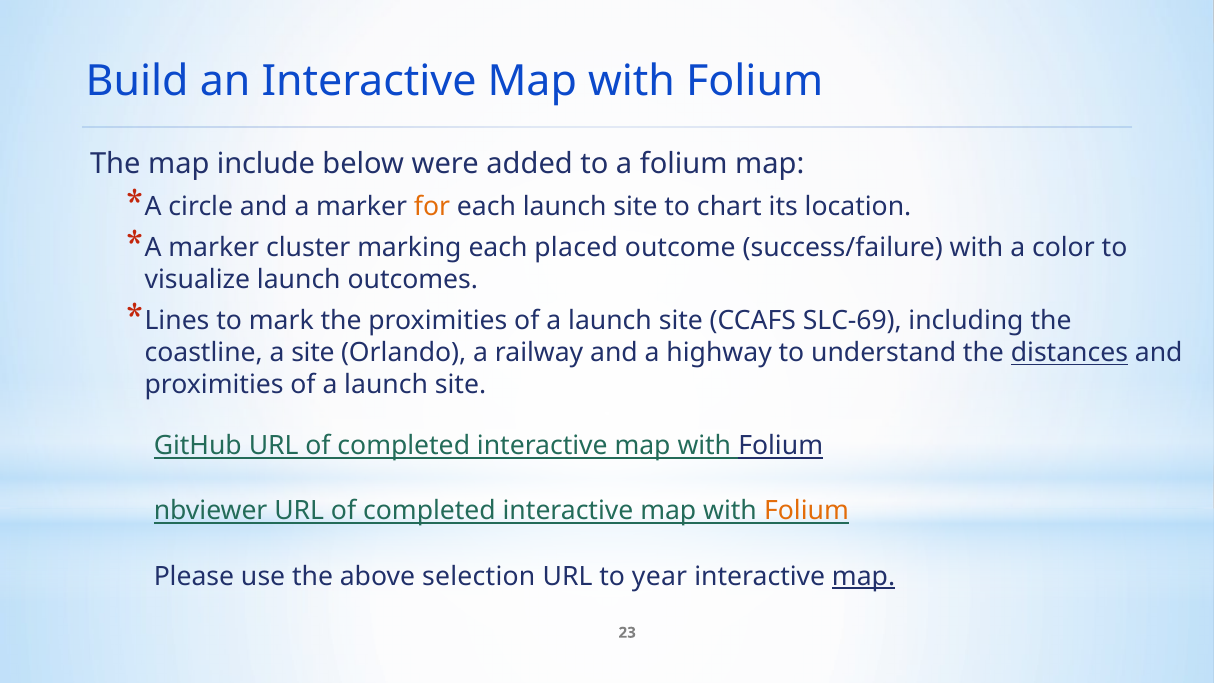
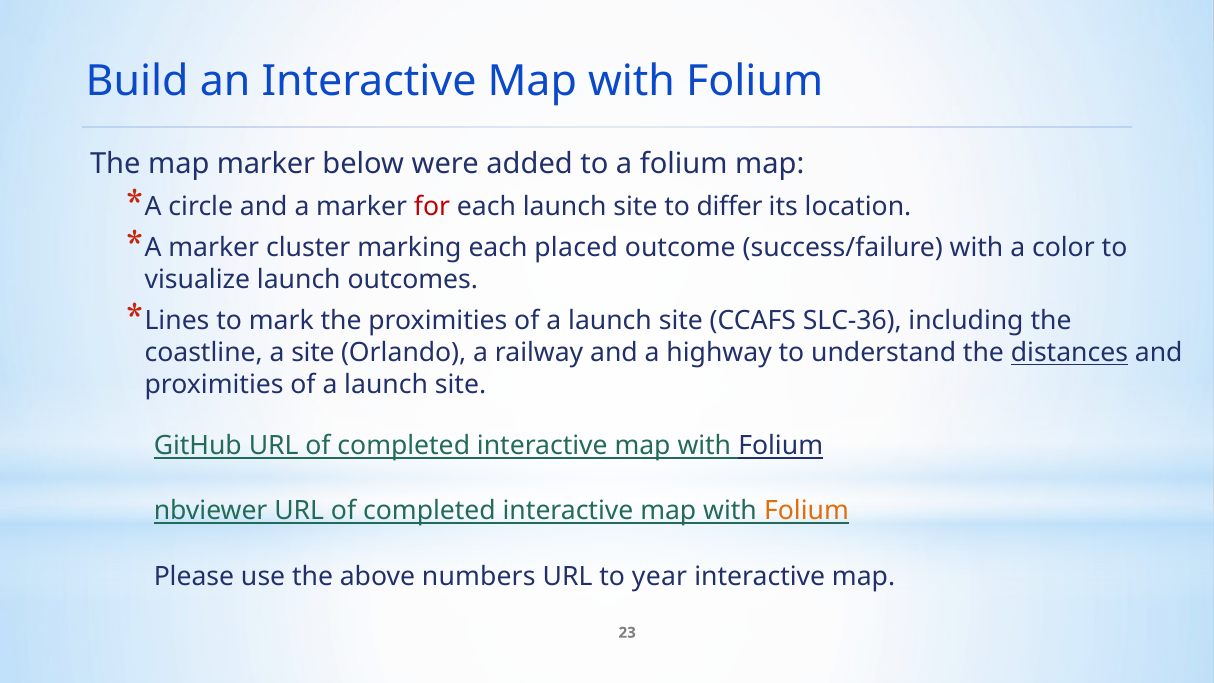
map include: include -> marker
for colour: orange -> red
chart: chart -> differ
SLC-69: SLC-69 -> SLC-36
selection: selection -> numbers
map at (864, 576) underline: present -> none
